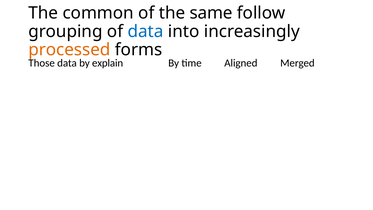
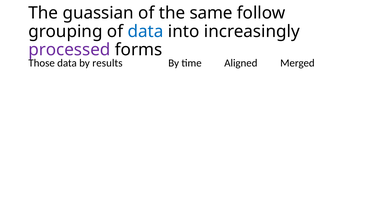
common: common -> guassian
processed colour: orange -> purple
explain: explain -> results
